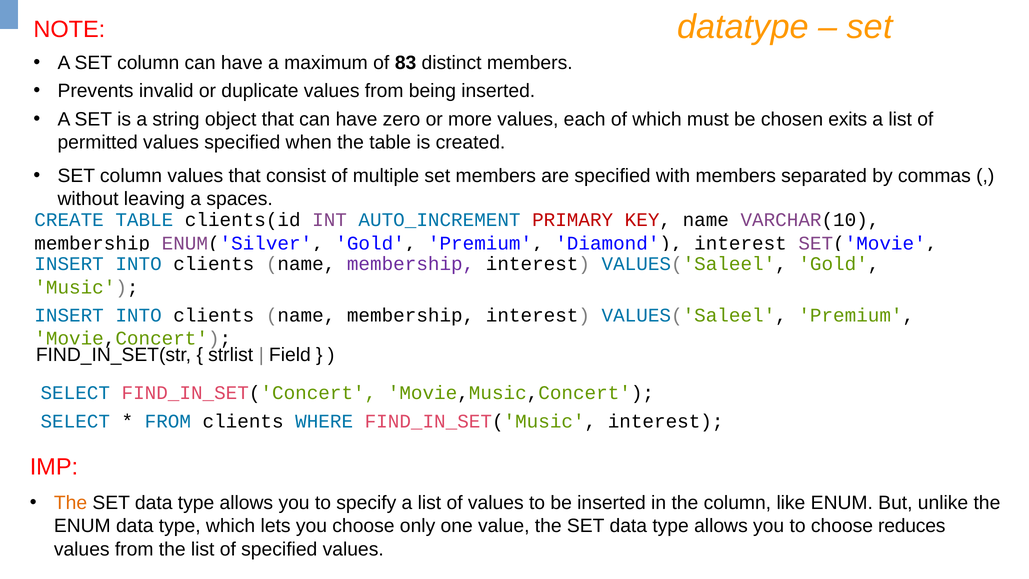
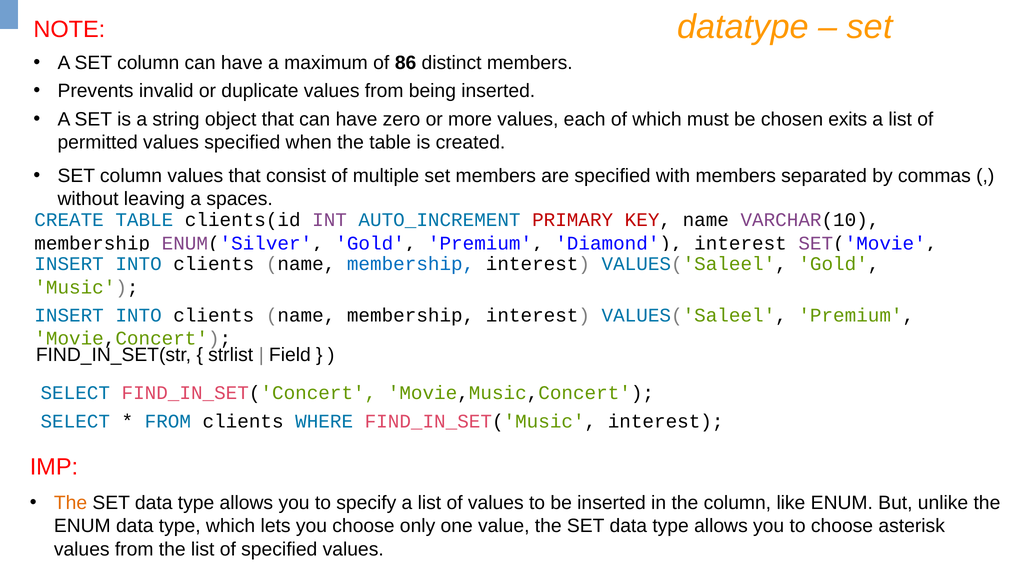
83: 83 -> 86
membership at (411, 264) colour: purple -> blue
reduces: reduces -> asterisk
